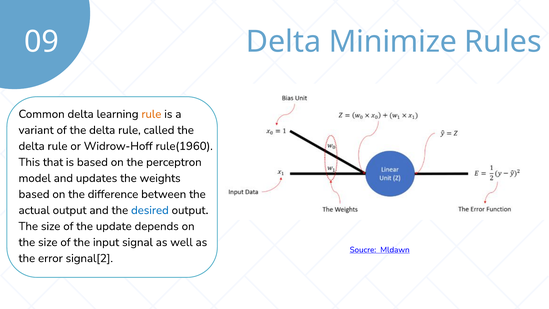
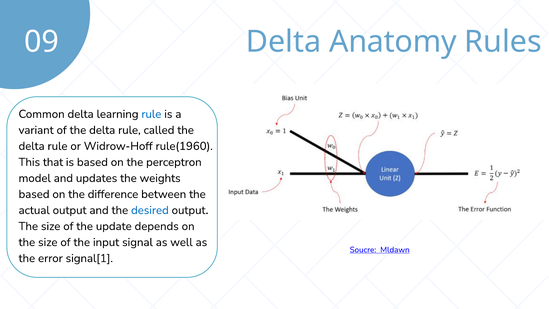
Minimize: Minimize -> Anatomy
rule at (151, 114) colour: orange -> blue
signal[2: signal[2 -> signal[1
